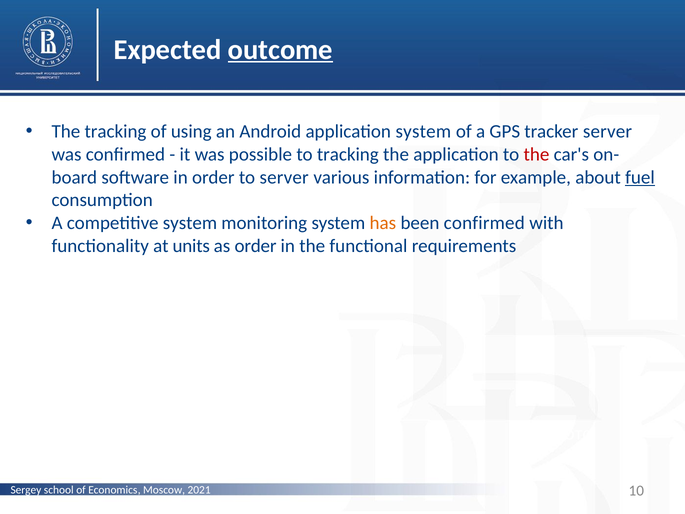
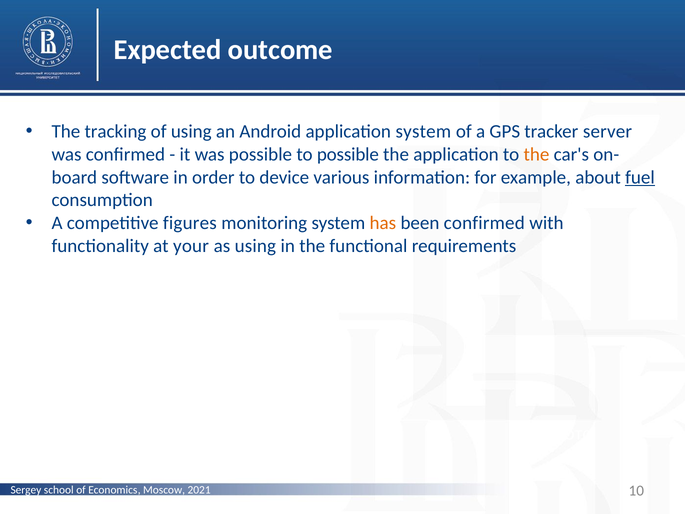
outcome underline: present -> none
to tracking: tracking -> possible
the at (536, 154) colour: red -> orange
to server: server -> device
competitive system: system -> figures
units: units -> your
as order: order -> using
